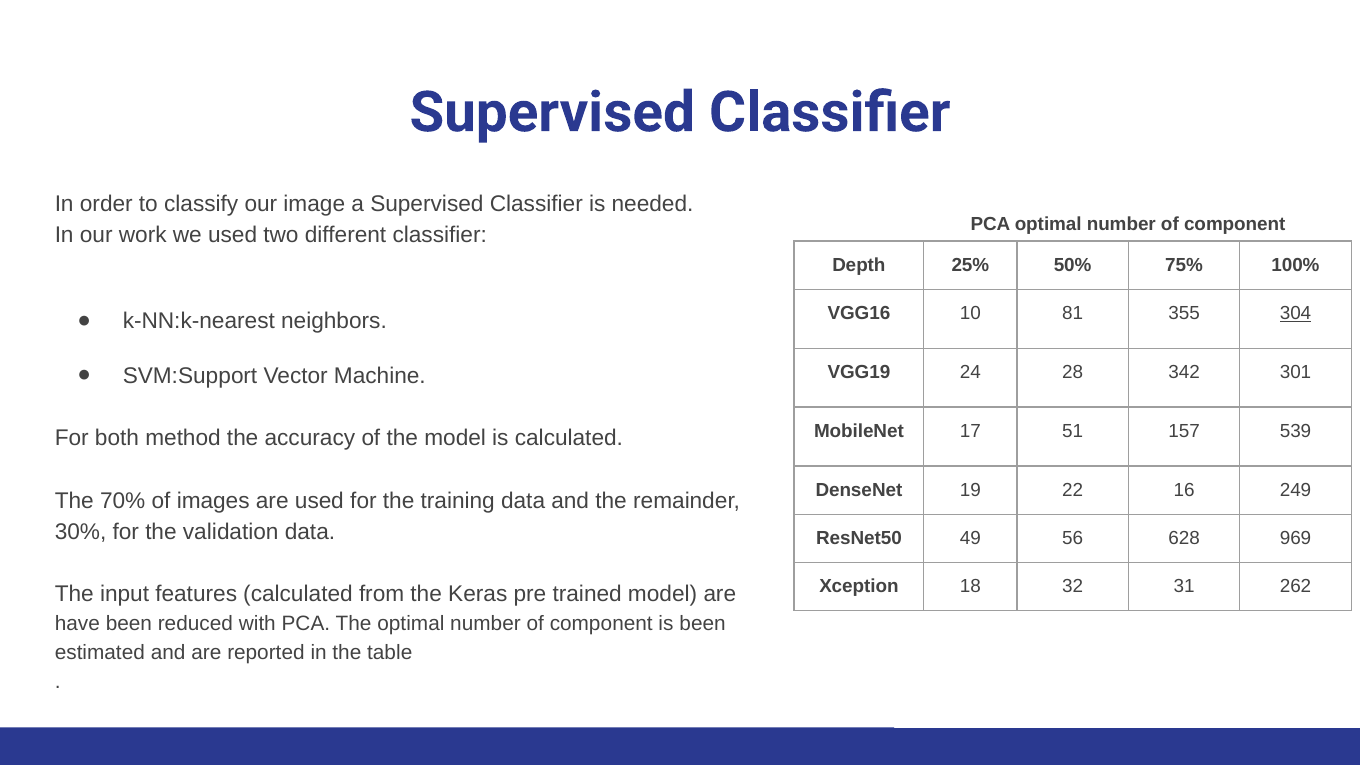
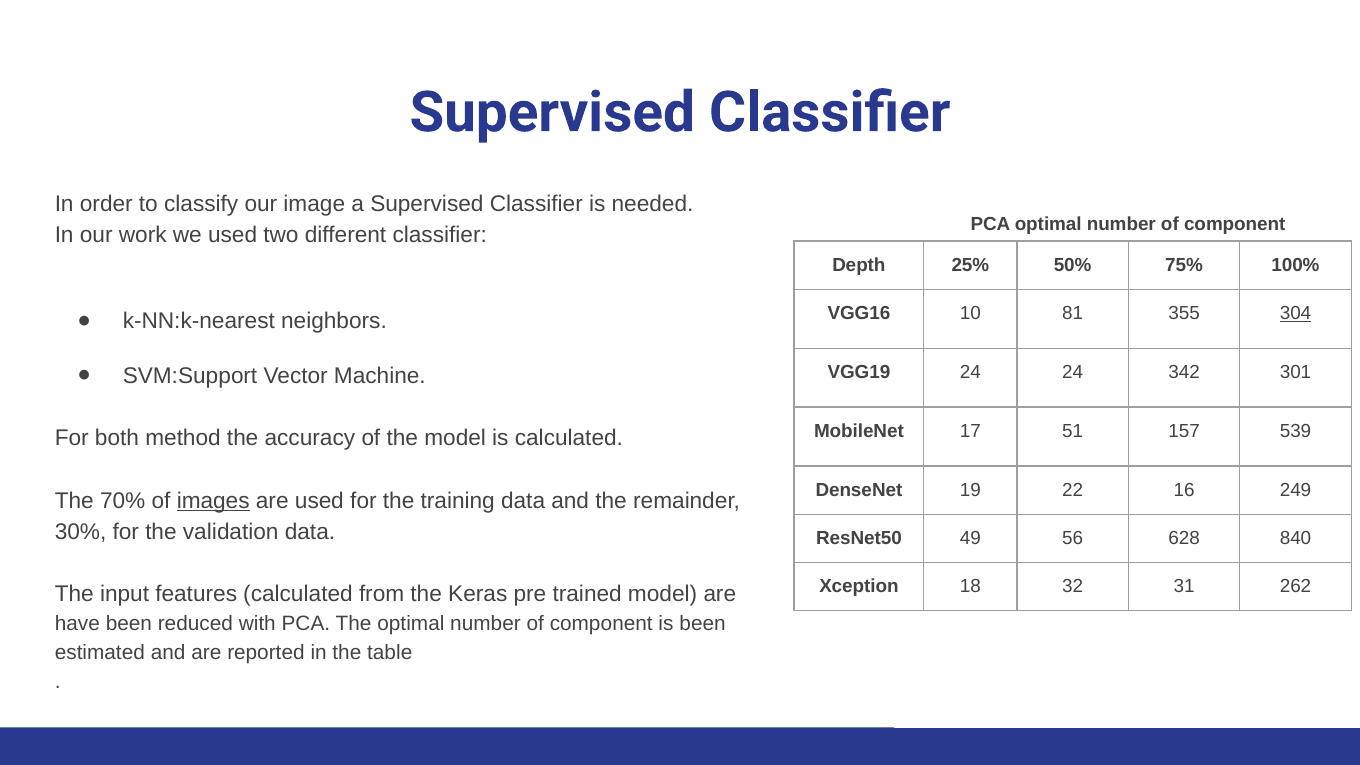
24 28: 28 -> 24
images underline: none -> present
969: 969 -> 840
